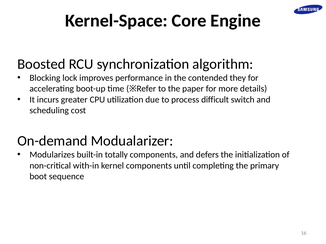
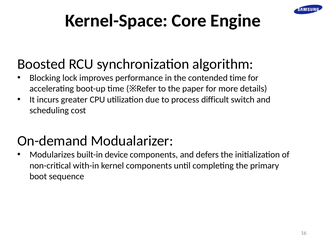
contended they: they -> time
totally: totally -> device
